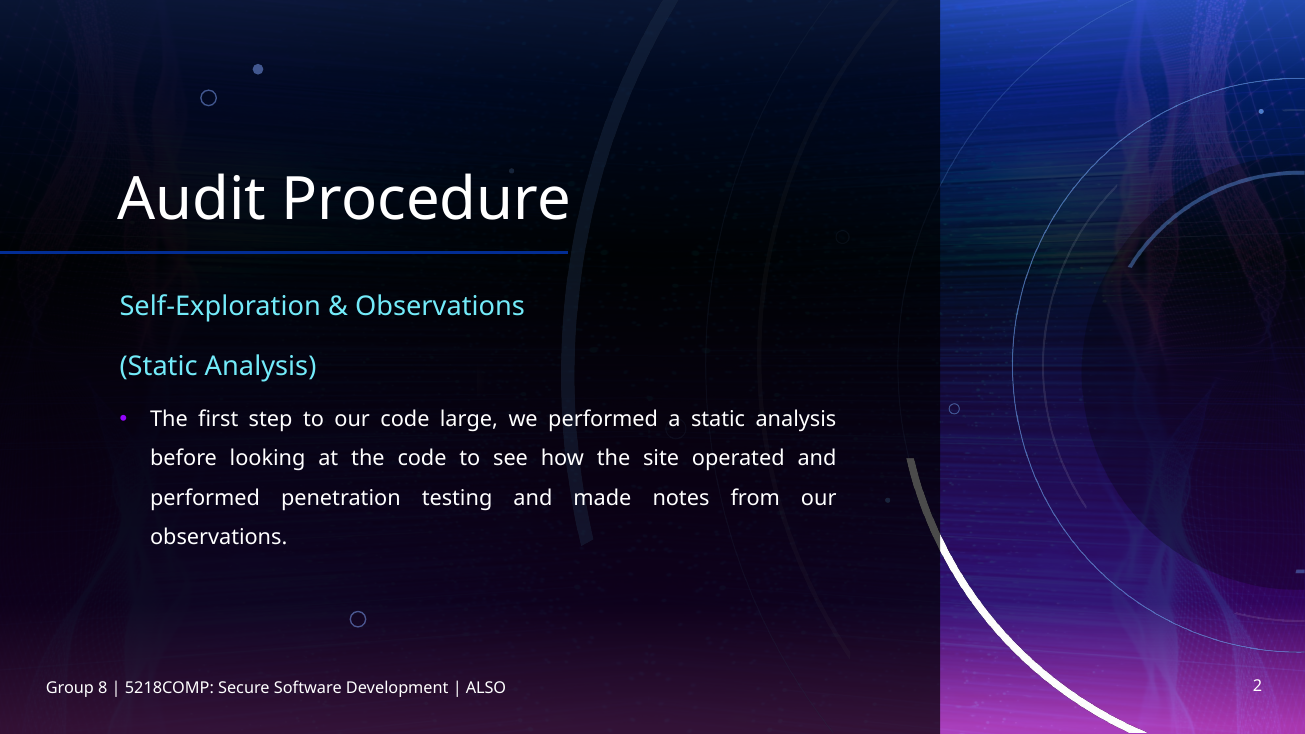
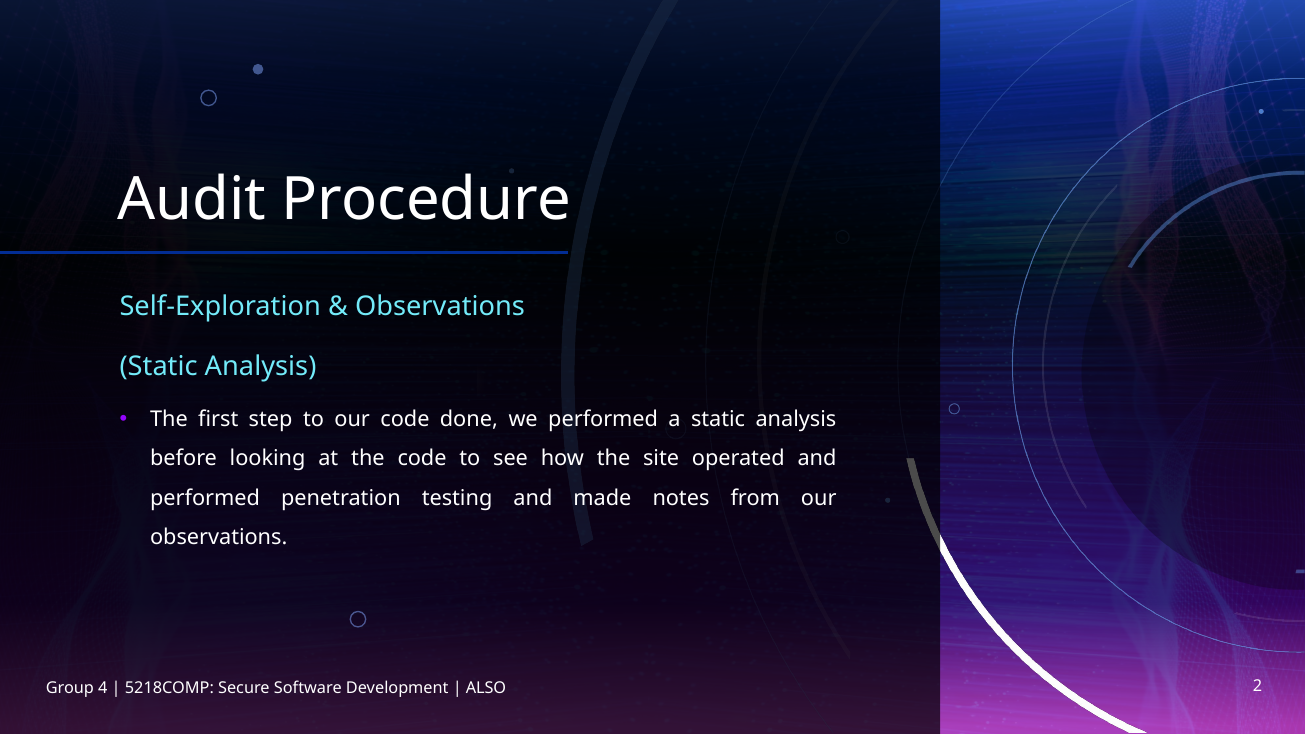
large: large -> done
8: 8 -> 4
